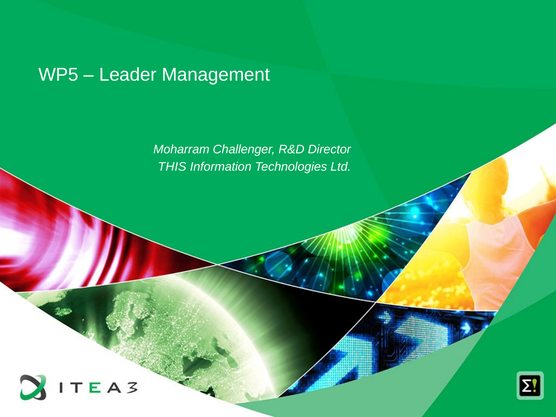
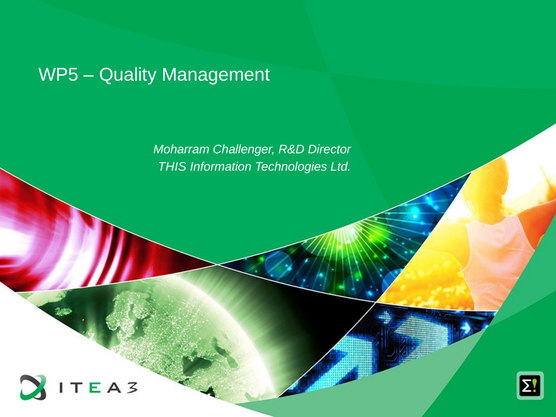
Leader: Leader -> Quality
